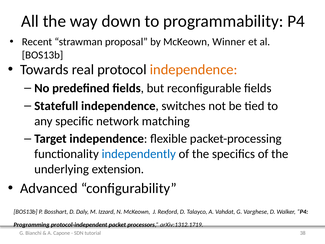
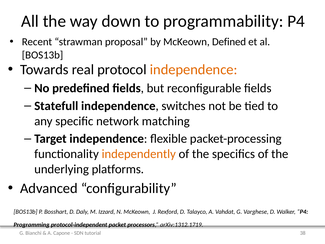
Winner: Winner -> Defined
independently colour: blue -> orange
extension: extension -> platforms
